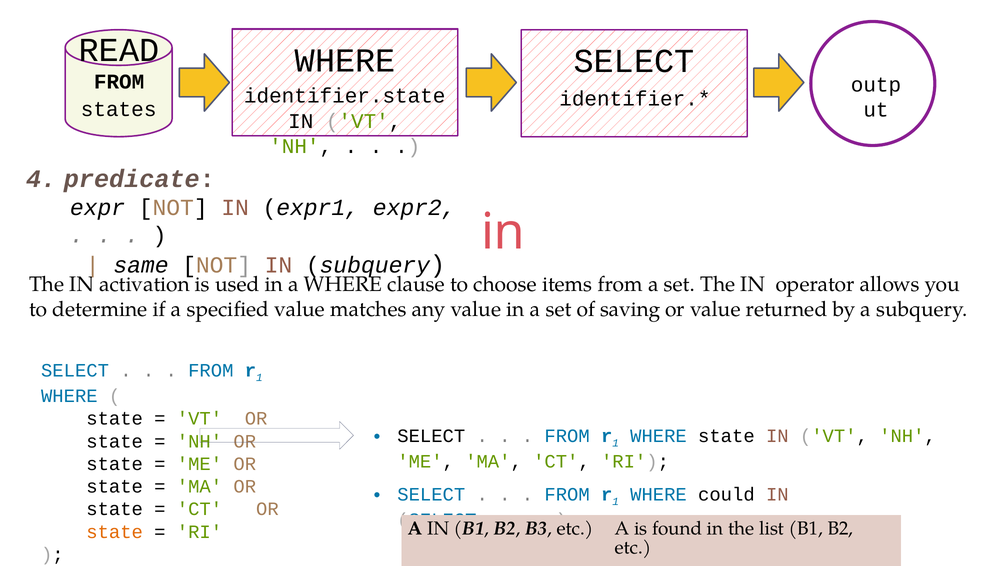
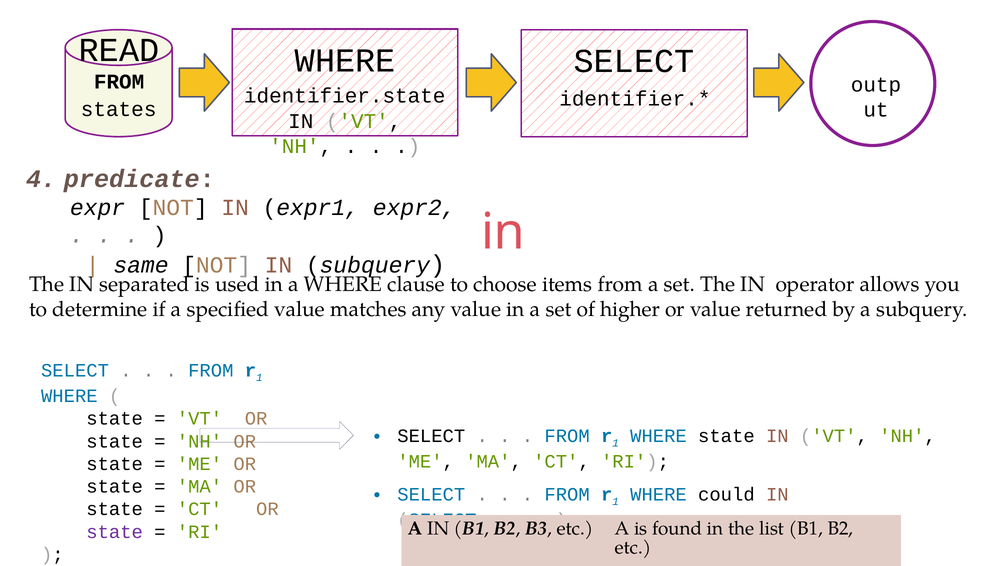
activation: activation -> separated
saving: saving -> higher
state at (115, 532) colour: orange -> purple
